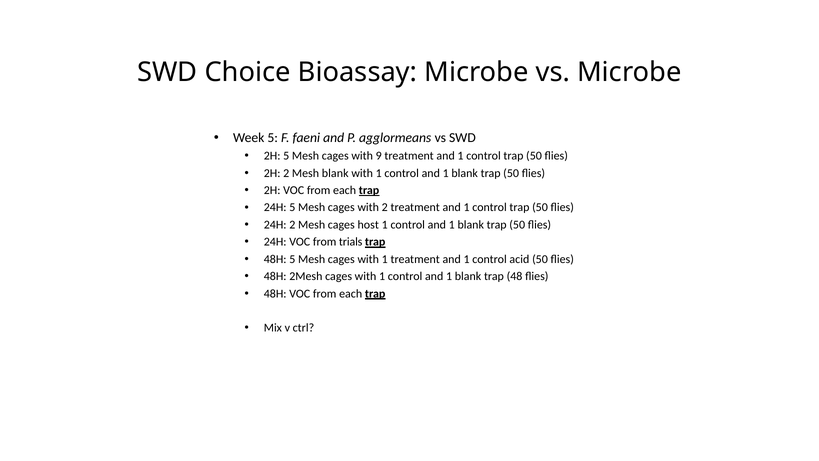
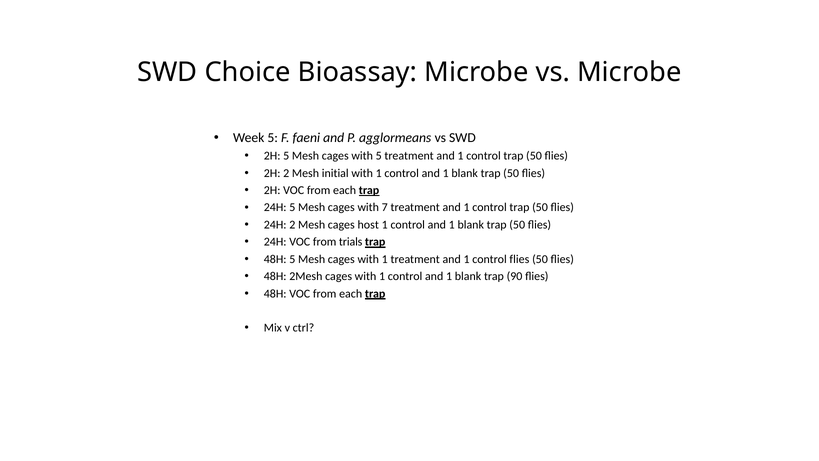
with 9: 9 -> 5
Mesh blank: blank -> initial
with 2: 2 -> 7
control acid: acid -> flies
48: 48 -> 90
